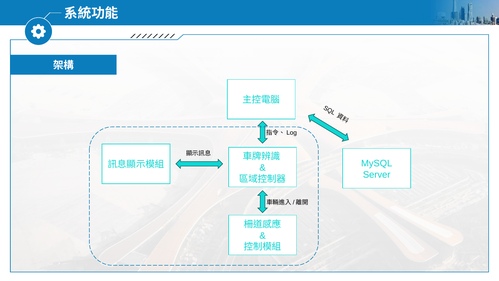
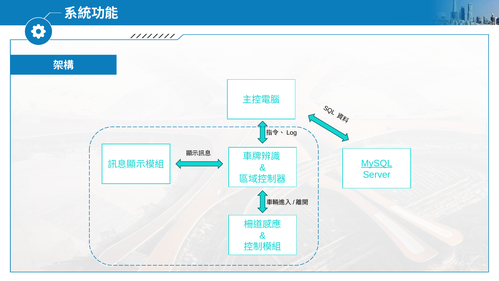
MySQL underline: none -> present
